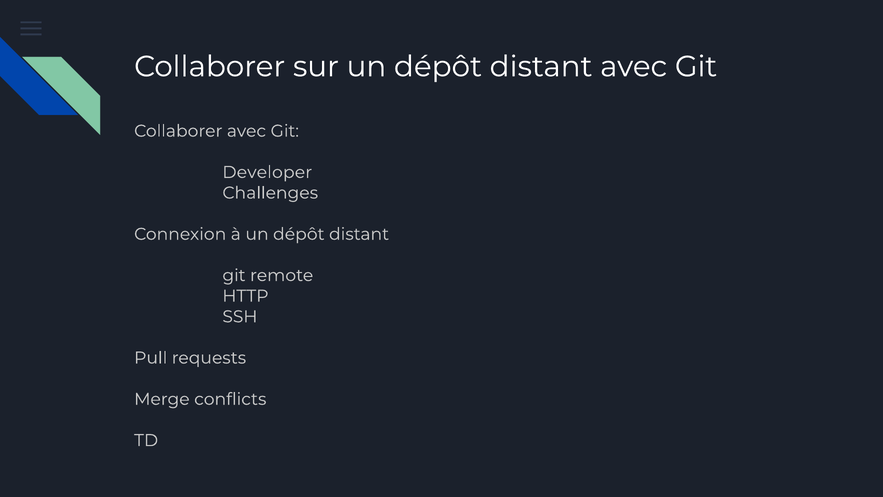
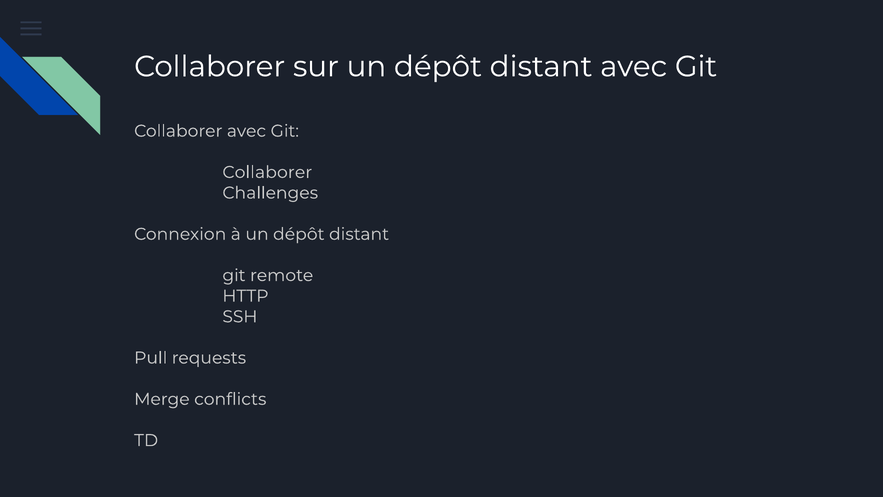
Developer at (267, 172): Developer -> Collaborer
